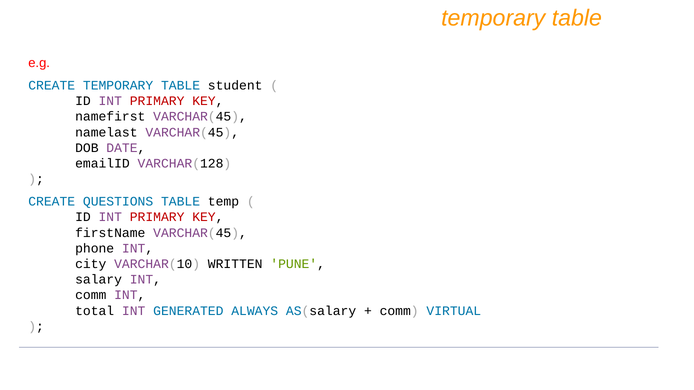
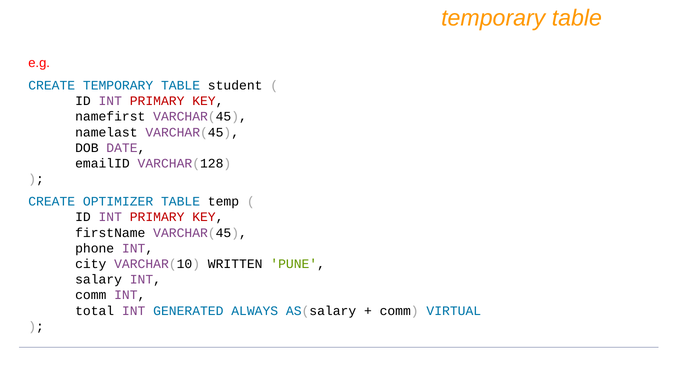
QUESTIONS: QUESTIONS -> OPTIMIZER
